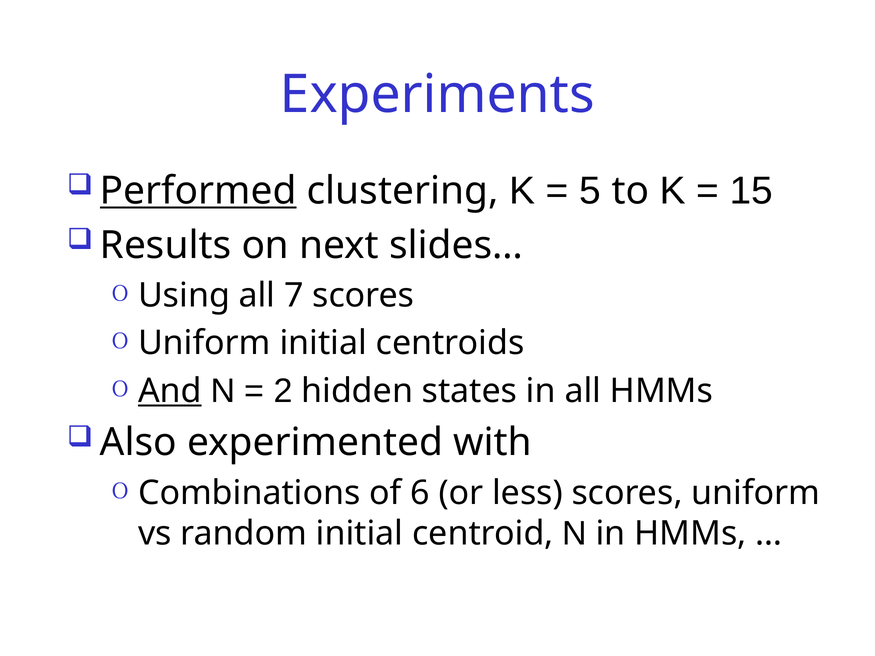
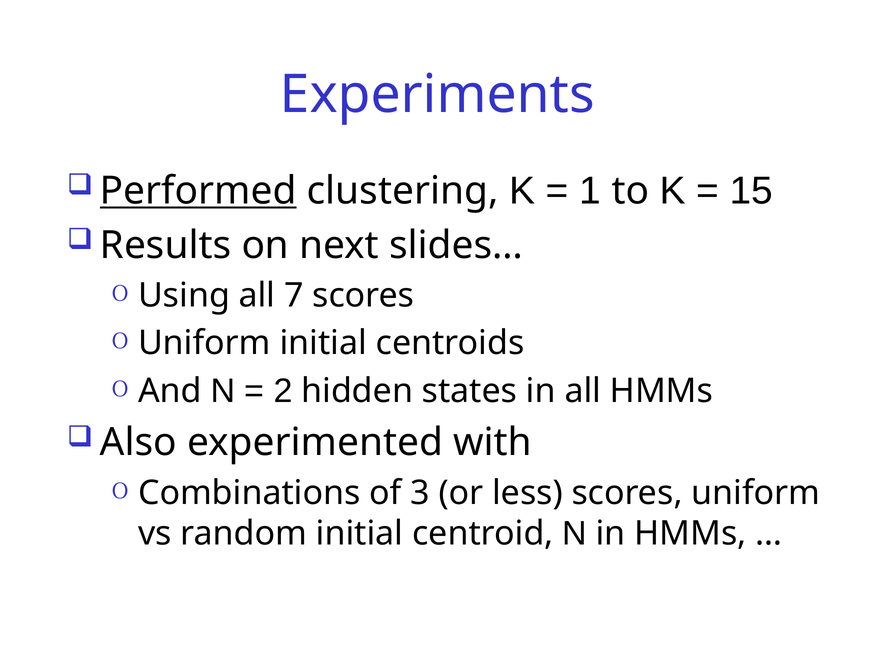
5: 5 -> 1
And underline: present -> none
6: 6 -> 3
